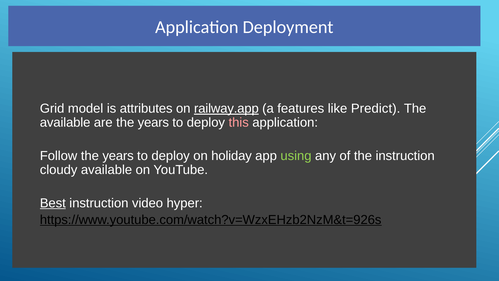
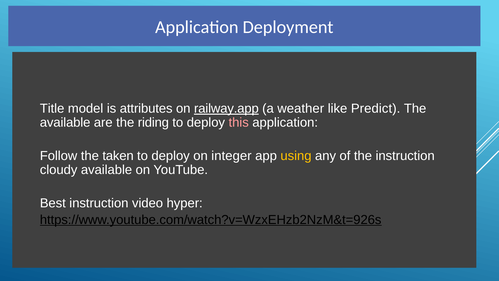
Grid: Grid -> Title
features: features -> weather
are the years: years -> riding
Follow the years: years -> taken
holiday: holiday -> integer
using colour: light green -> yellow
Best underline: present -> none
